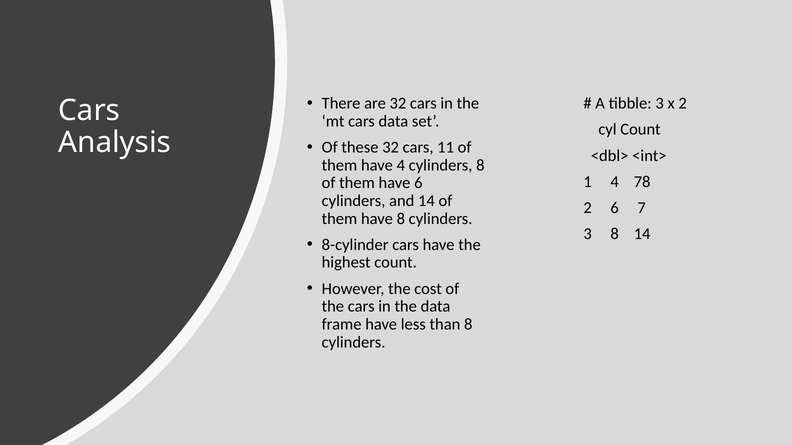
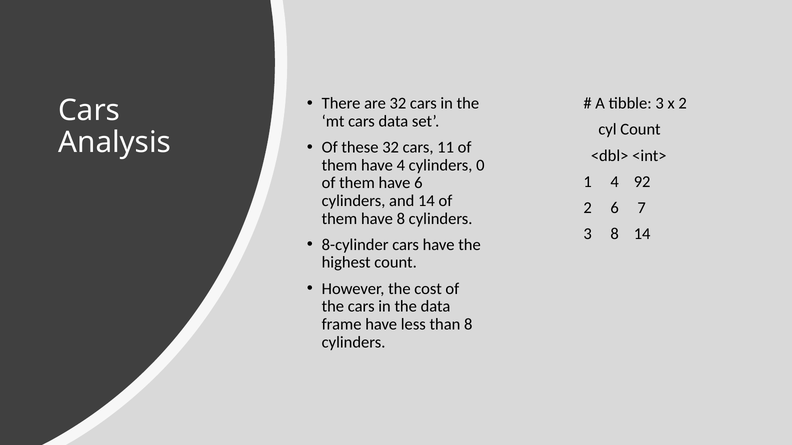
cylinders 8: 8 -> 0
78: 78 -> 92
